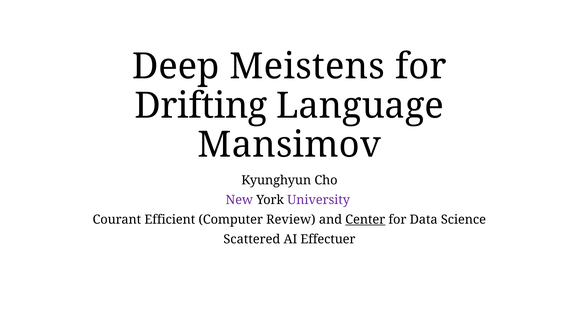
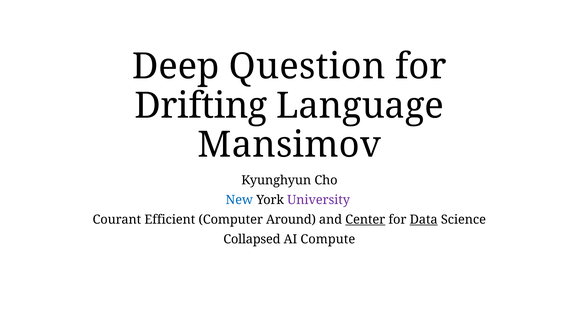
Meistens: Meistens -> Question
New colour: purple -> blue
Review: Review -> Around
Data underline: none -> present
Scattered: Scattered -> Collapsed
Effectuer: Effectuer -> Compute
